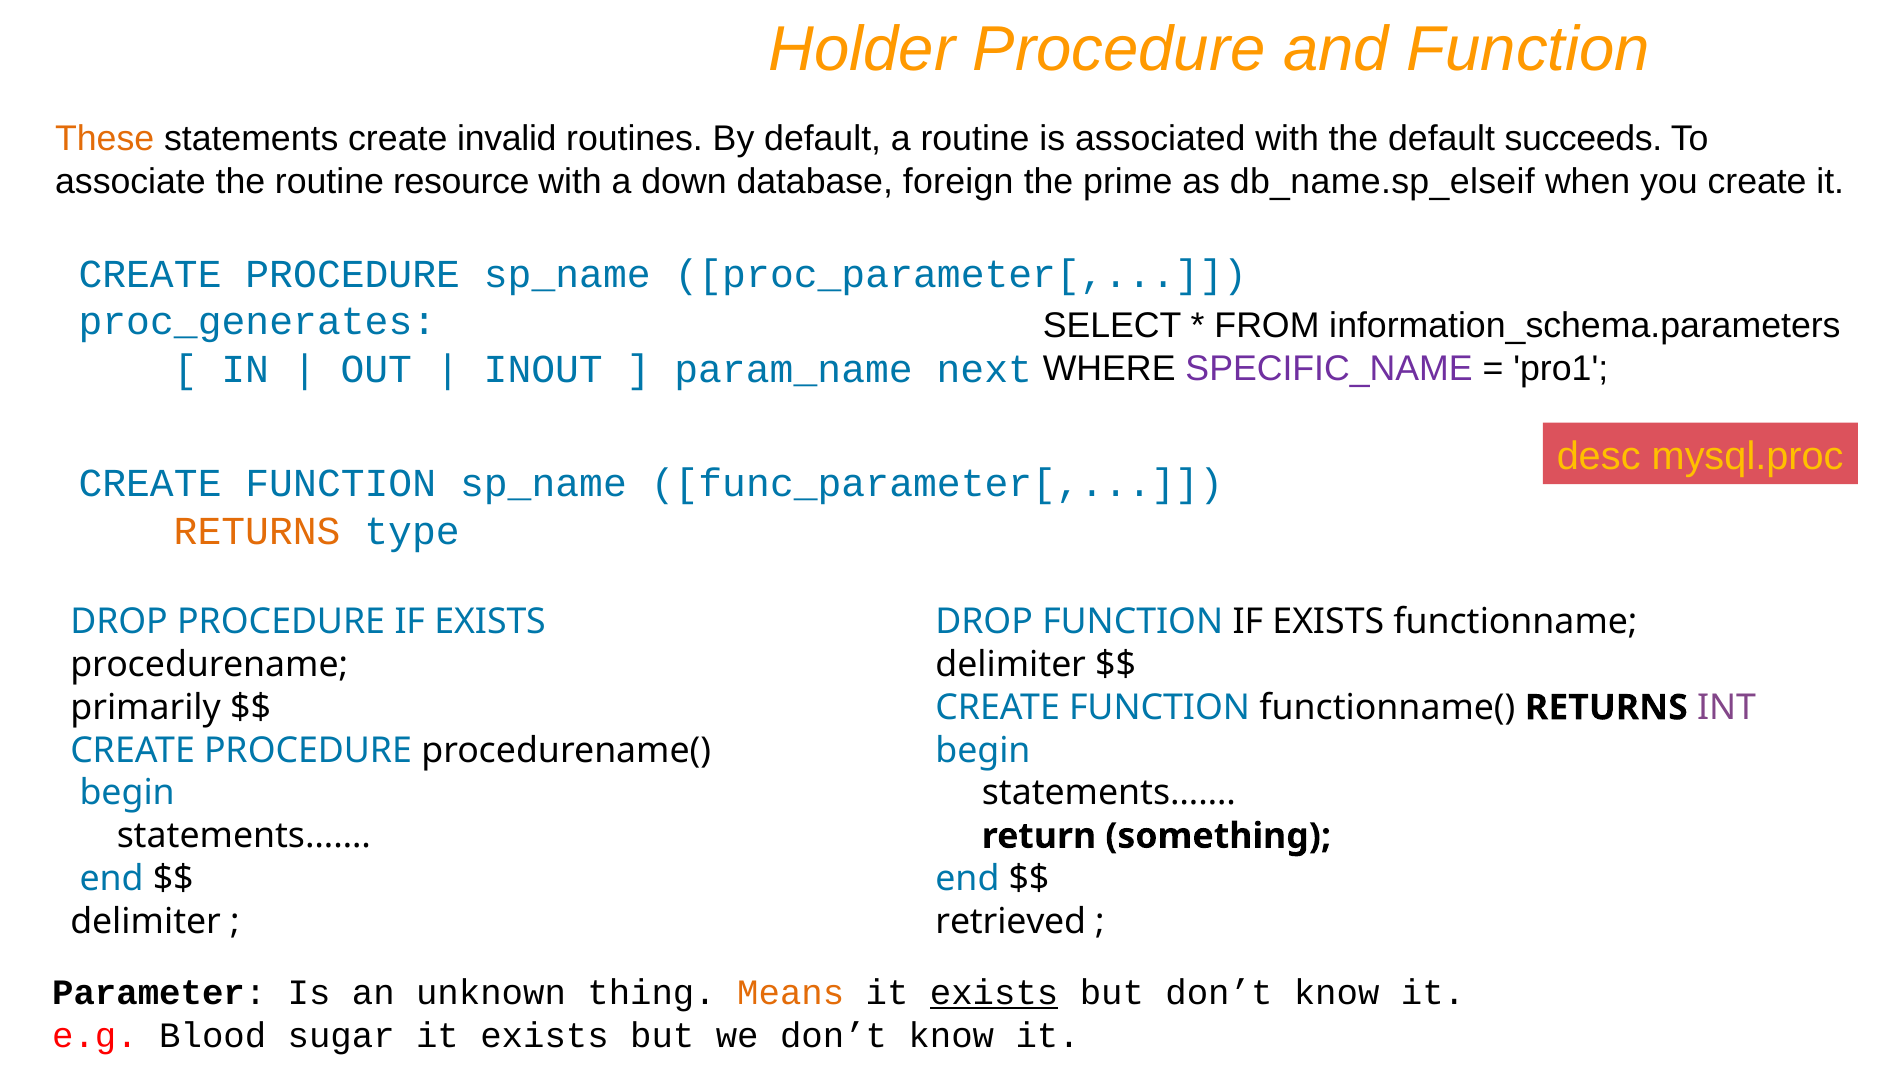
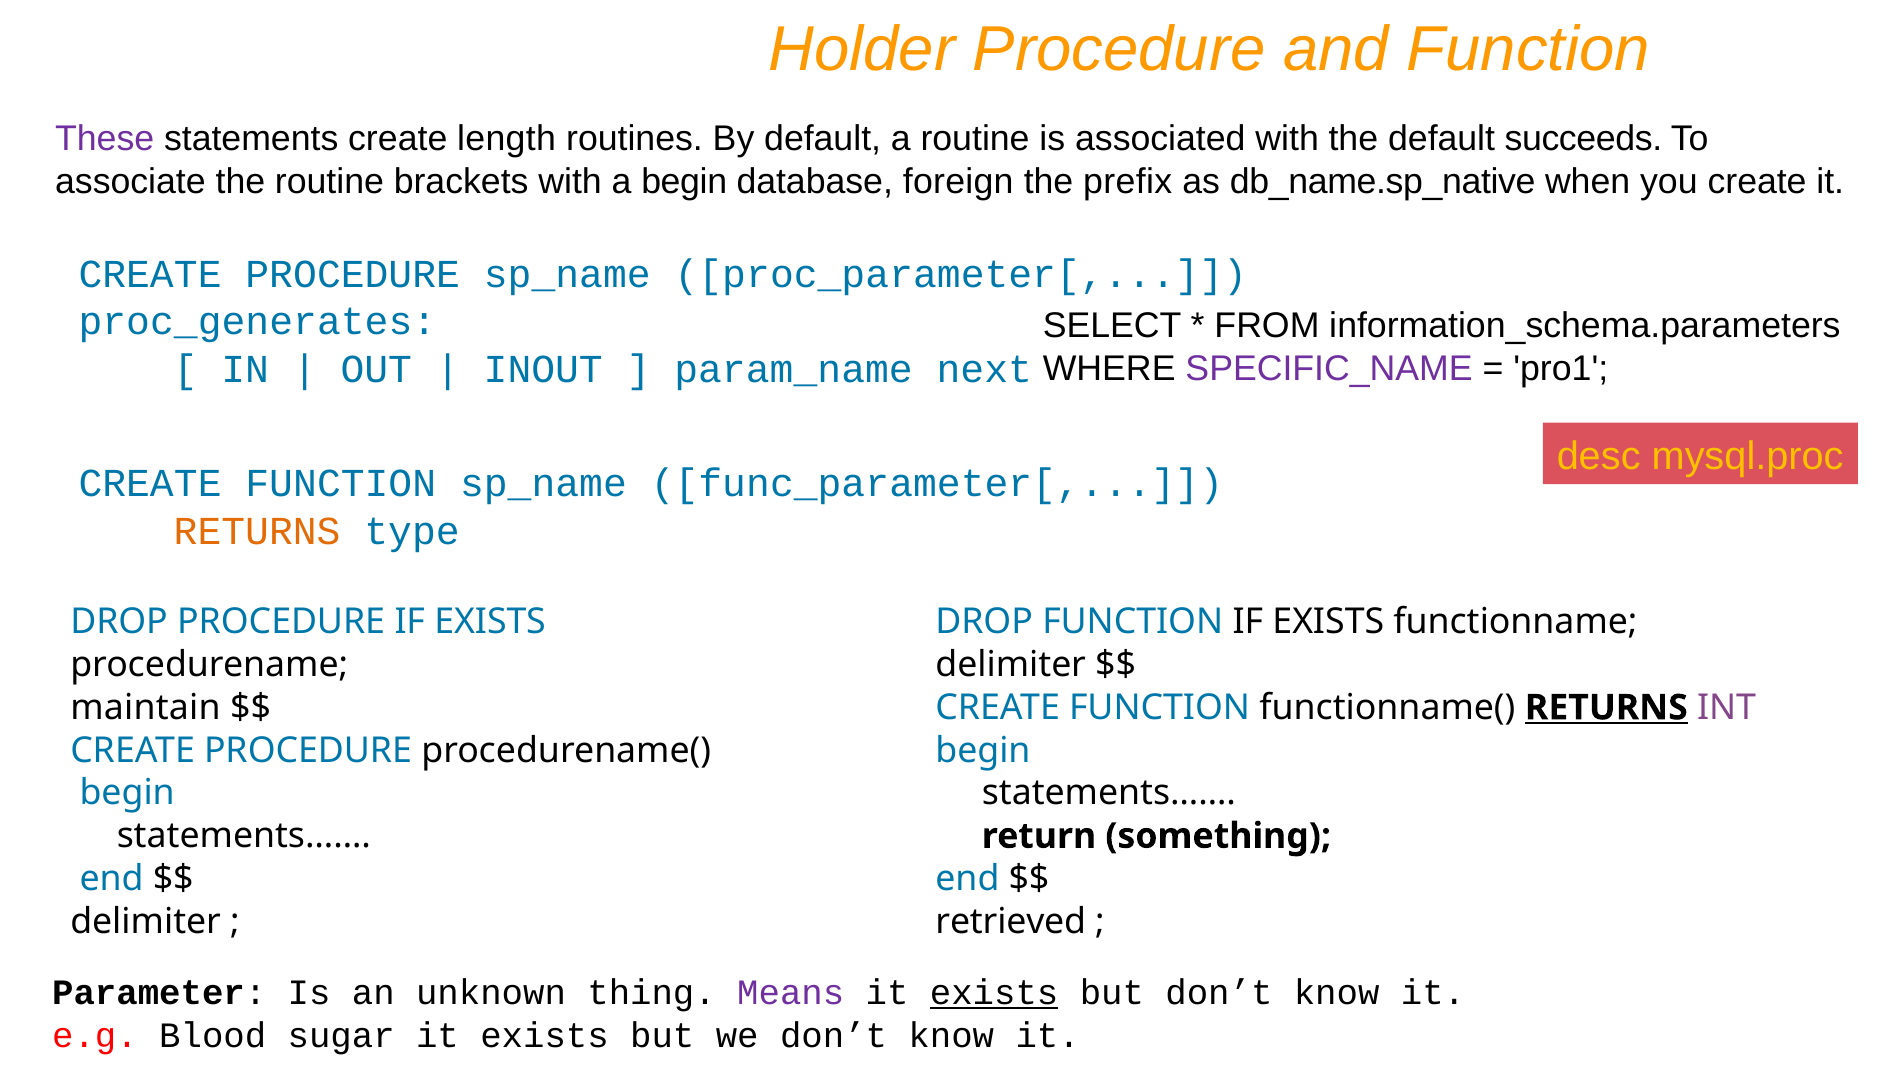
These colour: orange -> purple
invalid: invalid -> length
resource: resource -> brackets
a down: down -> begin
prime: prime -> prefix
db_name.sp_elseif: db_name.sp_elseif -> db_name.sp_native
primarily: primarily -> maintain
RETURNS at (1606, 708) underline: none -> present
Means colour: orange -> purple
